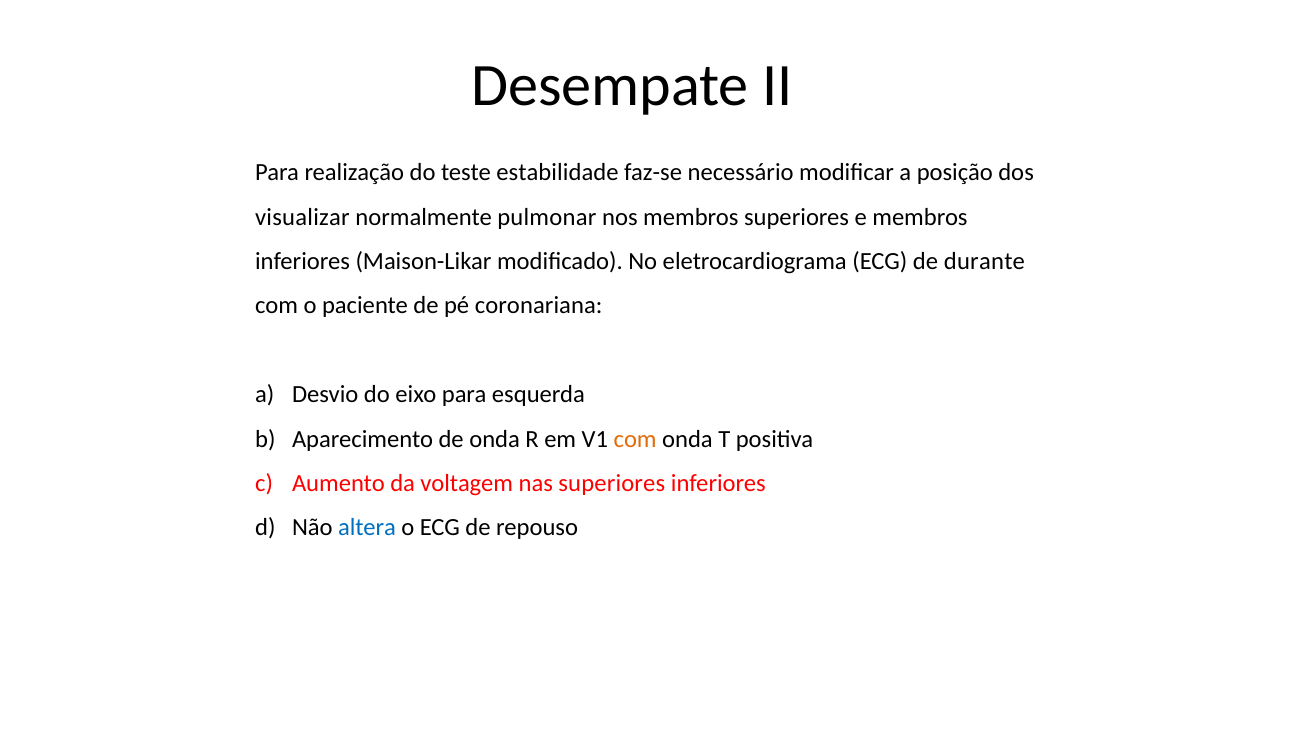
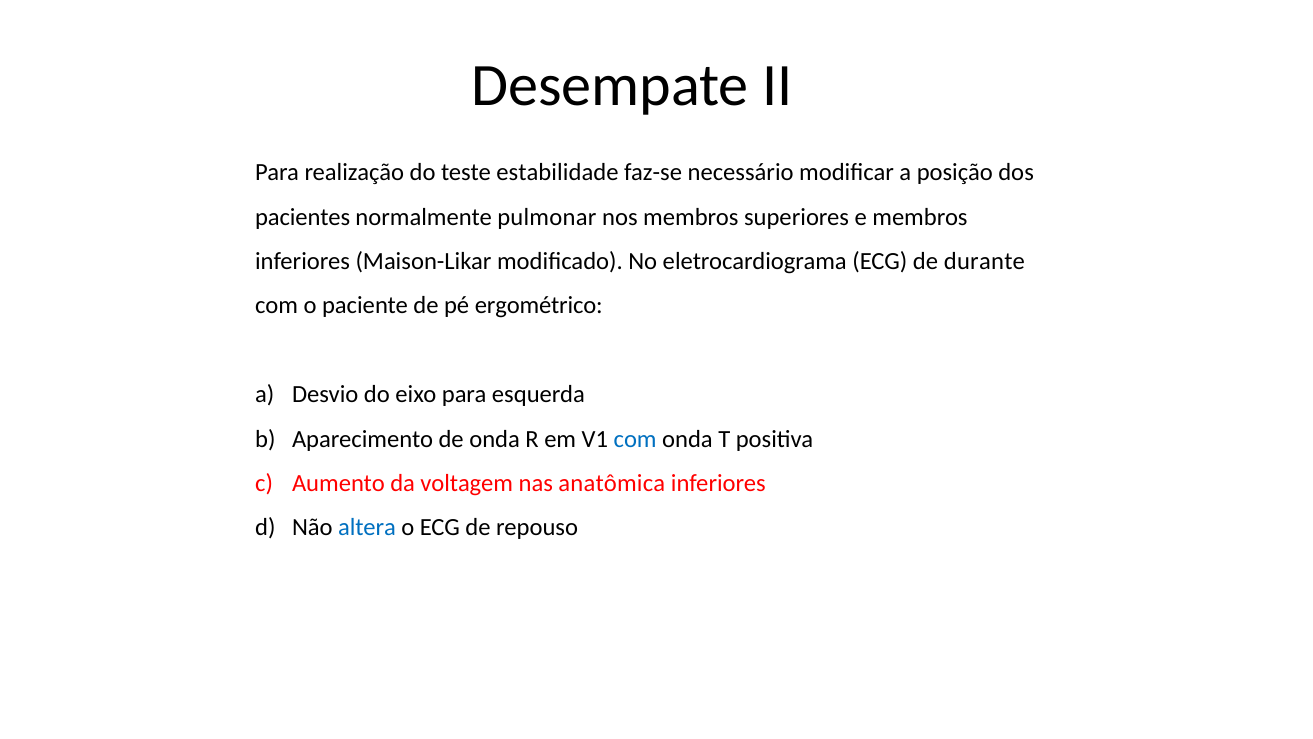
visualizar: visualizar -> pacientes
coronariana: coronariana -> ergométrico
com at (635, 439) colour: orange -> blue
nas superiores: superiores -> anatômica
